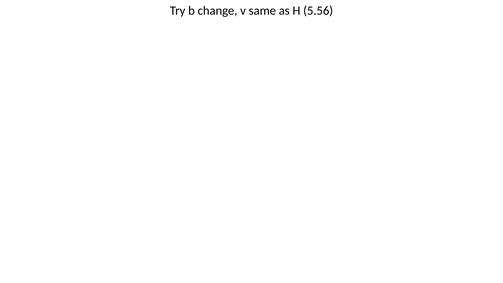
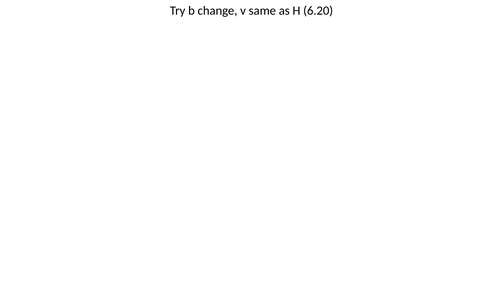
5.56: 5.56 -> 6.20
